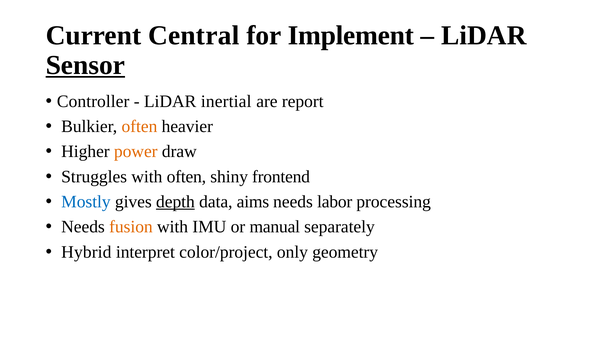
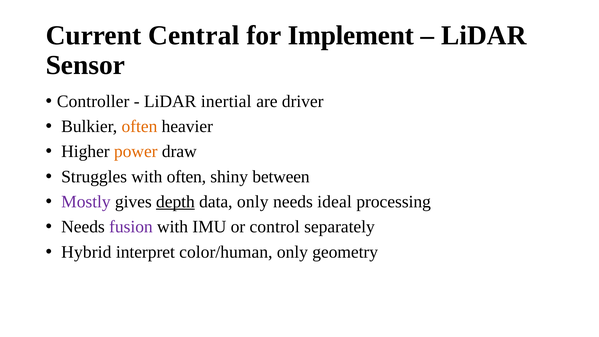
Sensor underline: present -> none
report: report -> driver
frontend: frontend -> between
Mostly colour: blue -> purple
data aims: aims -> only
labor: labor -> ideal
fusion colour: orange -> purple
manual: manual -> control
color/project: color/project -> color/human
